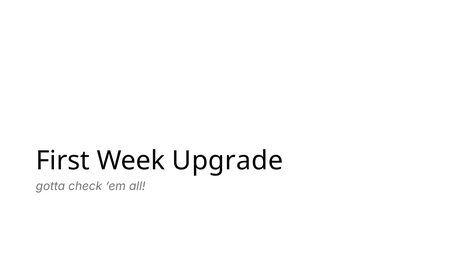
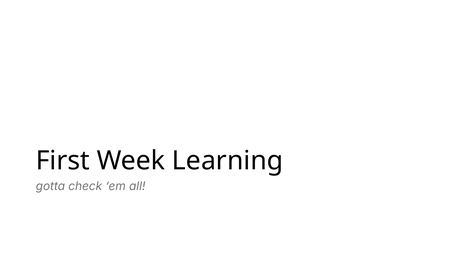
Upgrade: Upgrade -> Learning
